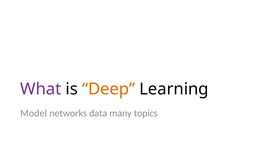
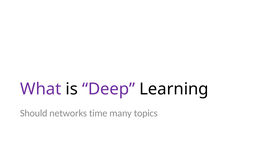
Deep colour: orange -> purple
Model: Model -> Should
data: data -> time
